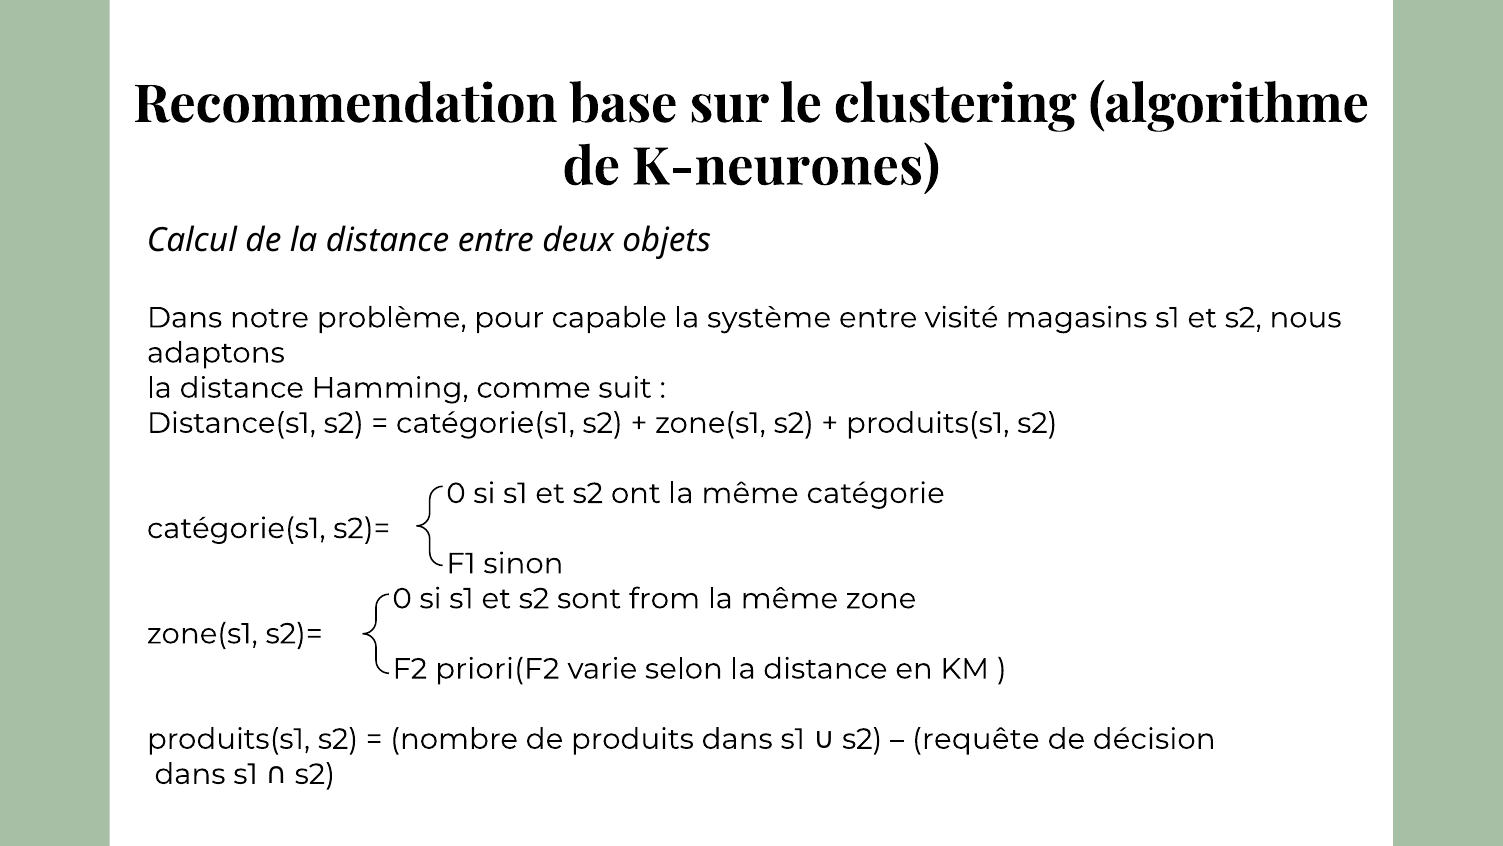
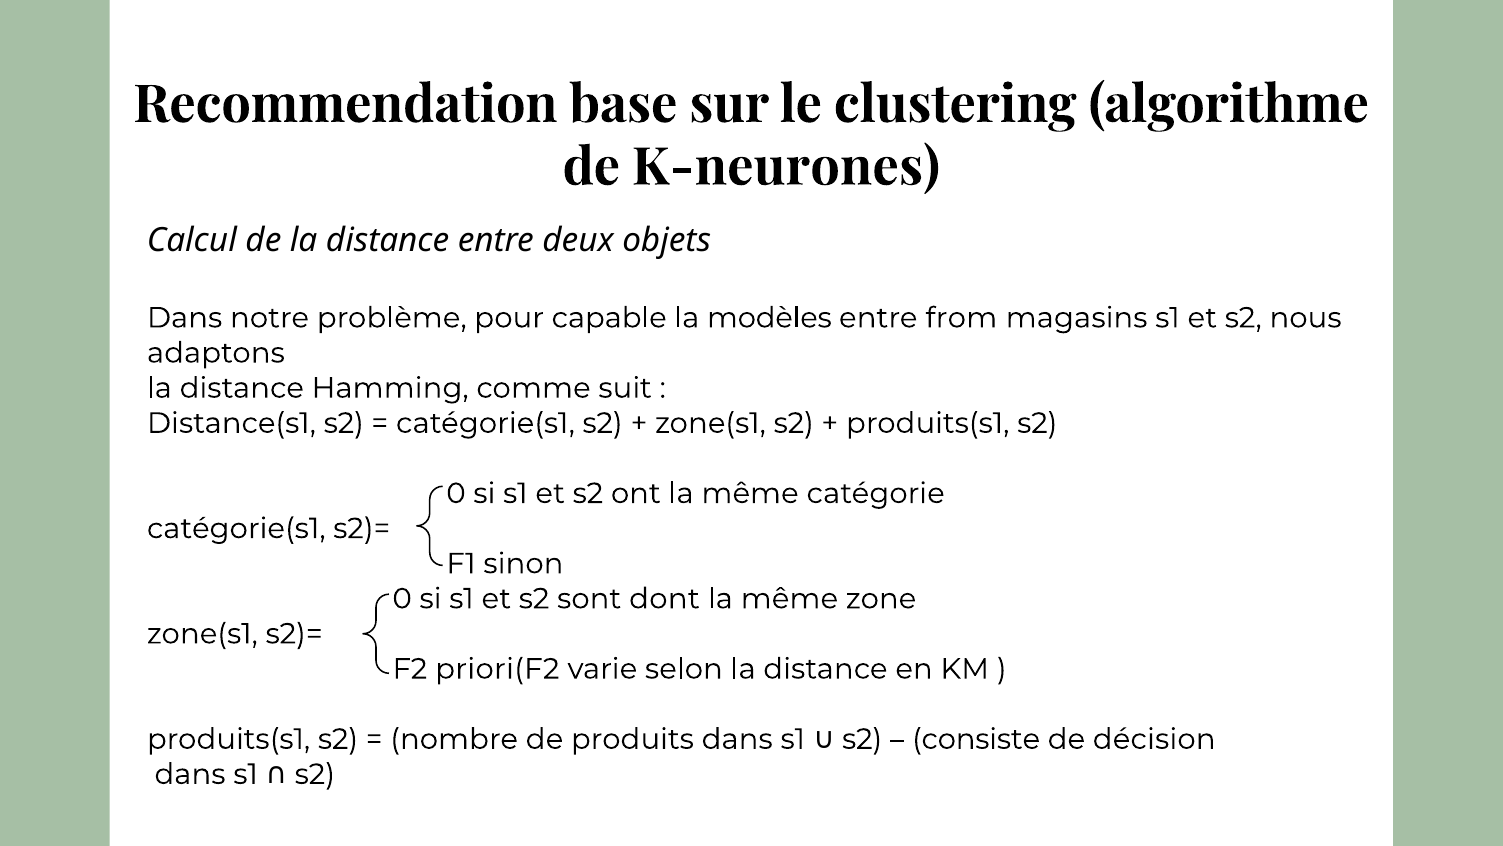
système: système -> modèles
visité: visité -> from
from: from -> dont
requête: requête -> consiste
